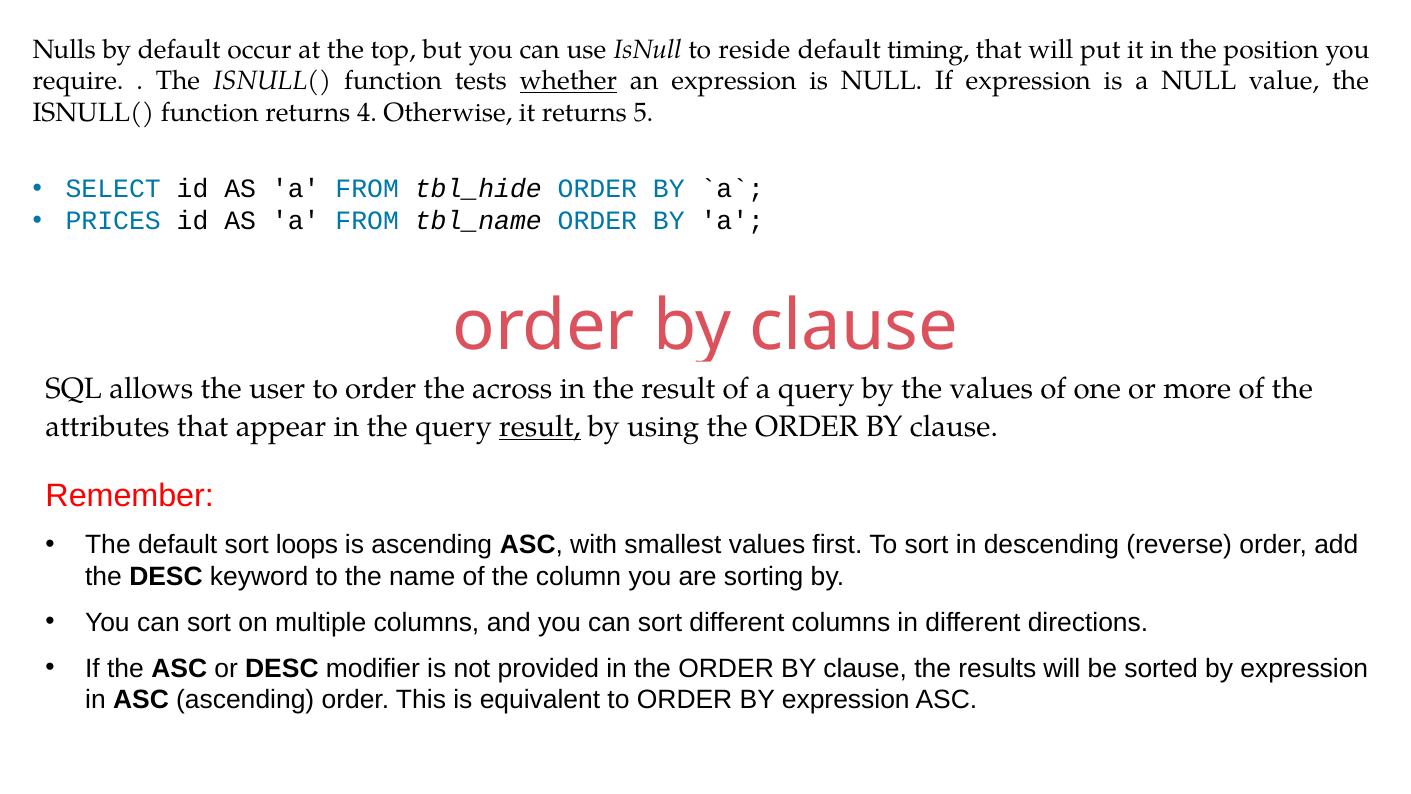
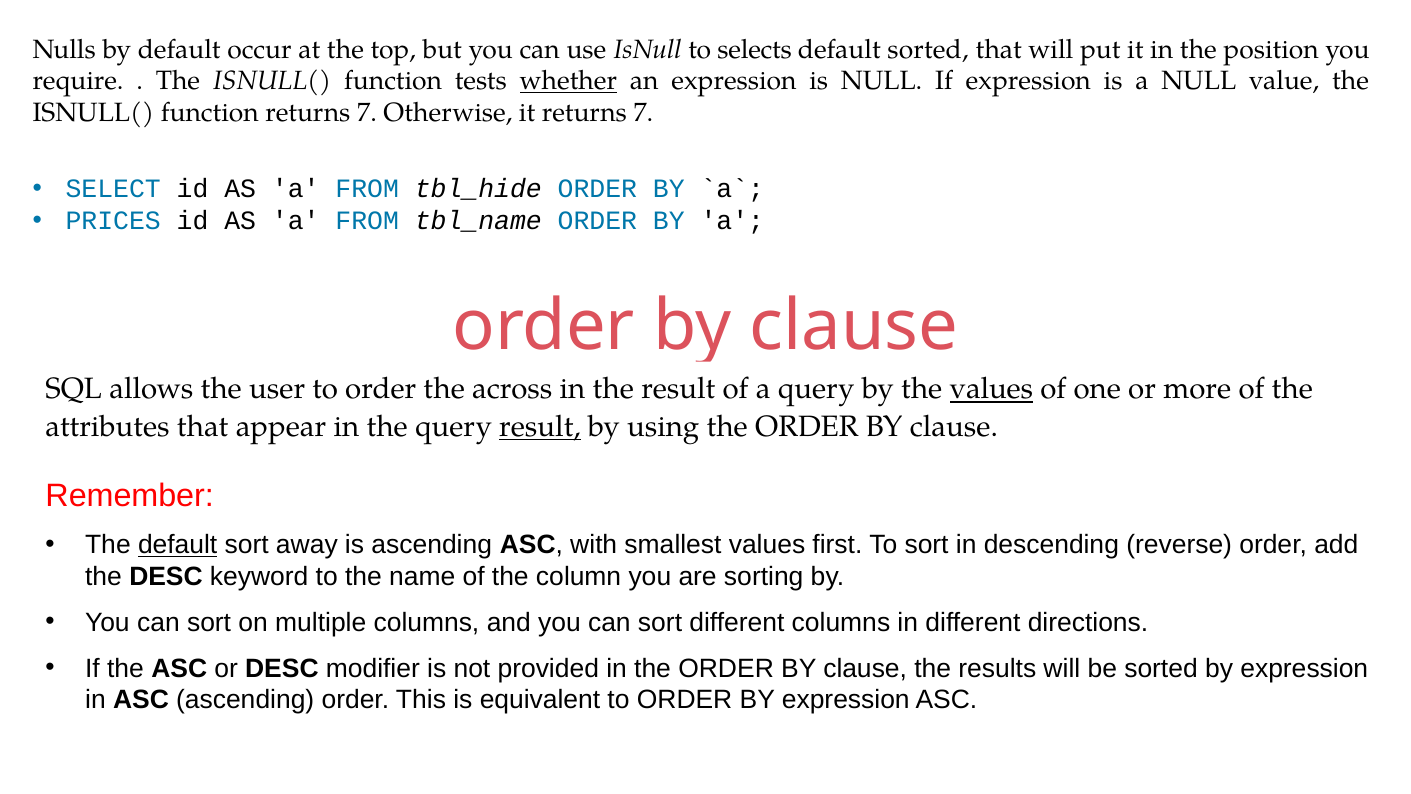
reside: reside -> selects
default timing: timing -> sorted
function returns 4: 4 -> 7
it returns 5: 5 -> 7
values at (991, 389) underline: none -> present
default at (178, 545) underline: none -> present
loops: loops -> away
